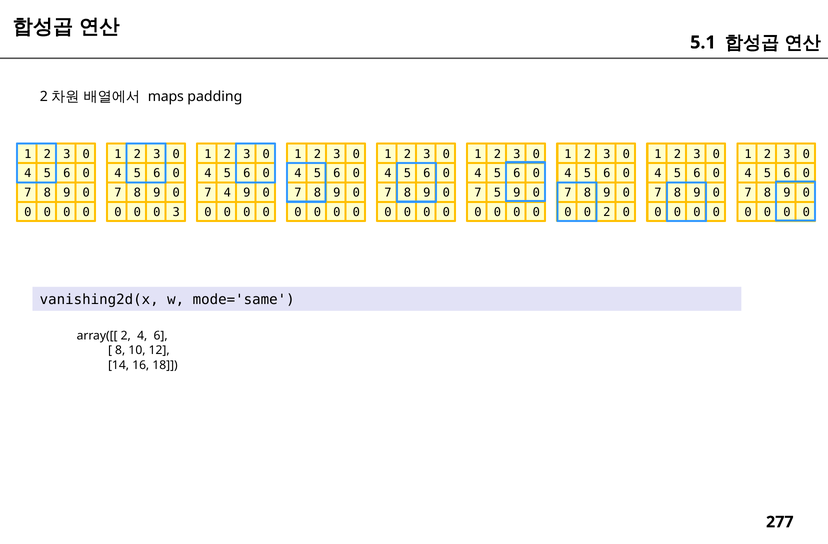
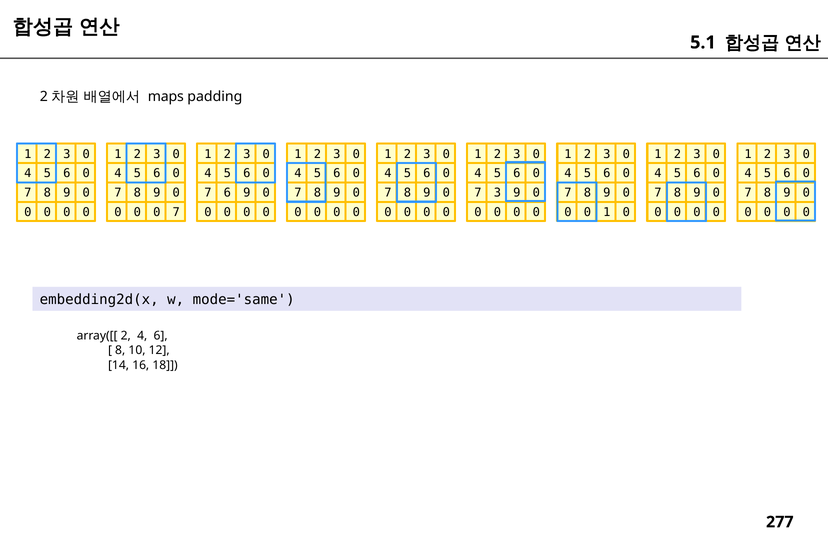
7 4: 4 -> 6
7 5: 5 -> 3
0 3: 3 -> 7
2 at (607, 212): 2 -> 1
vanishing2d(x: vanishing2d(x -> embedding2d(x
